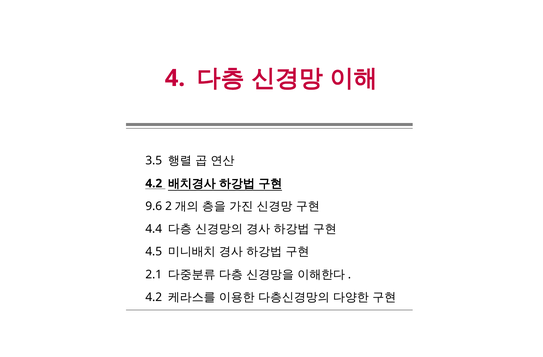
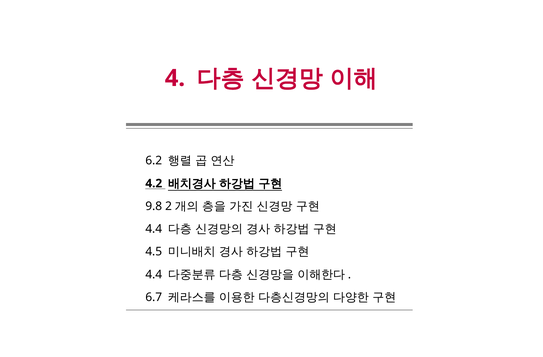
3.5: 3.5 -> 6.2
9.6: 9.6 -> 9.8
2.1 at (154, 274): 2.1 -> 4.4
4.2 at (154, 297): 4.2 -> 6.7
